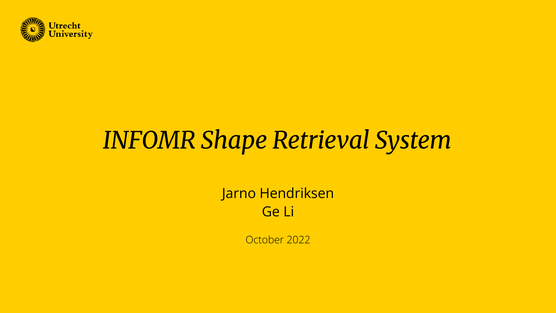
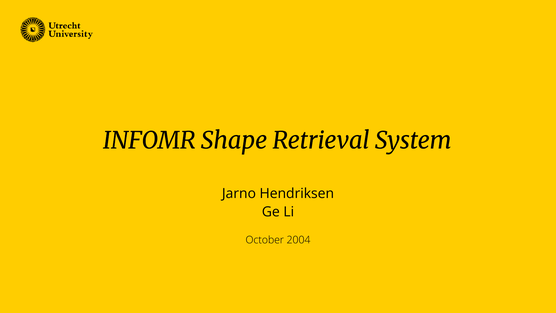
2022: 2022 -> 2004
